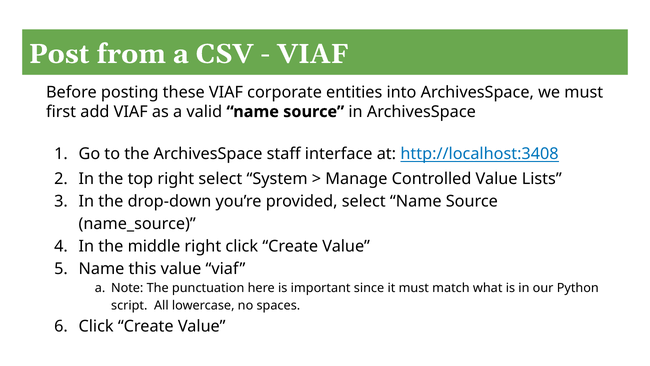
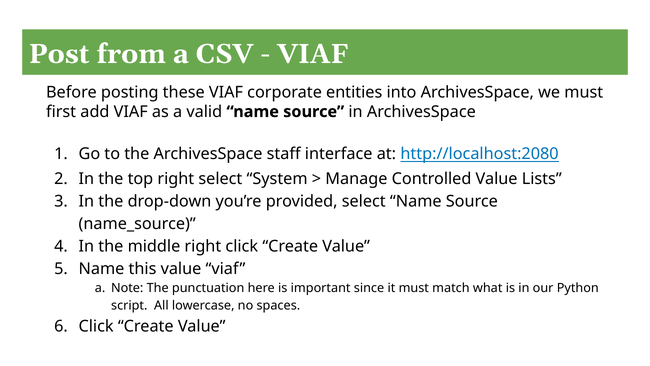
http://localhost:3408: http://localhost:3408 -> http://localhost:2080
